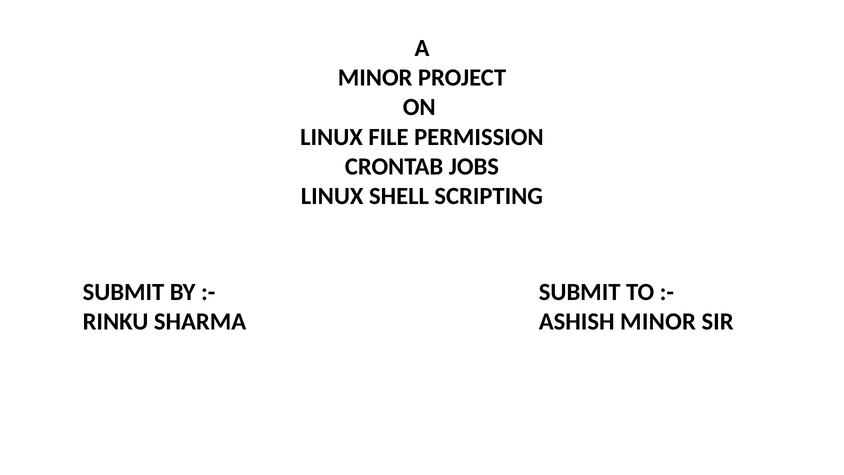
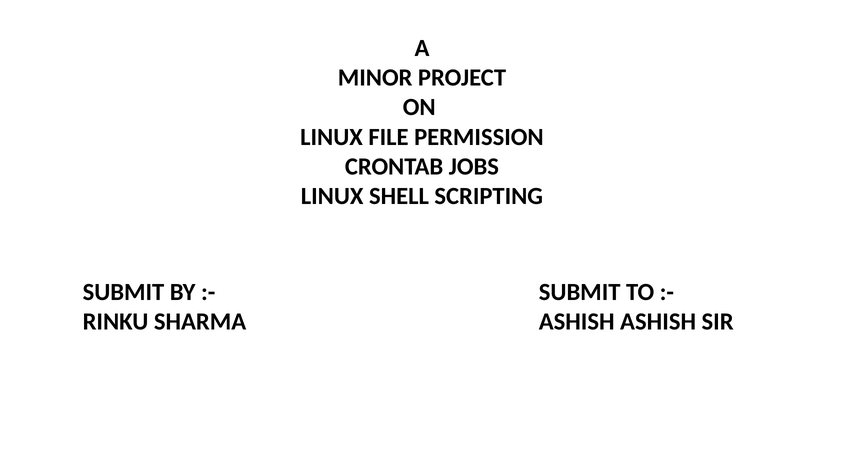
ASHISH MINOR: MINOR -> ASHISH
